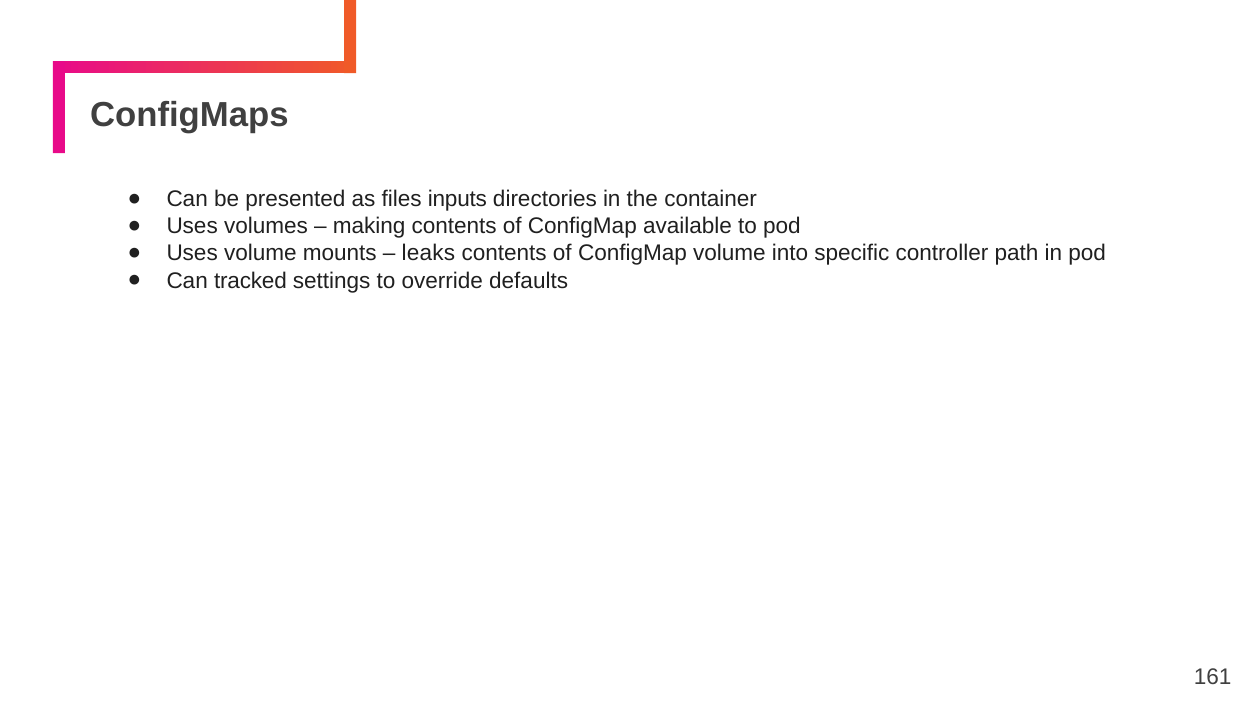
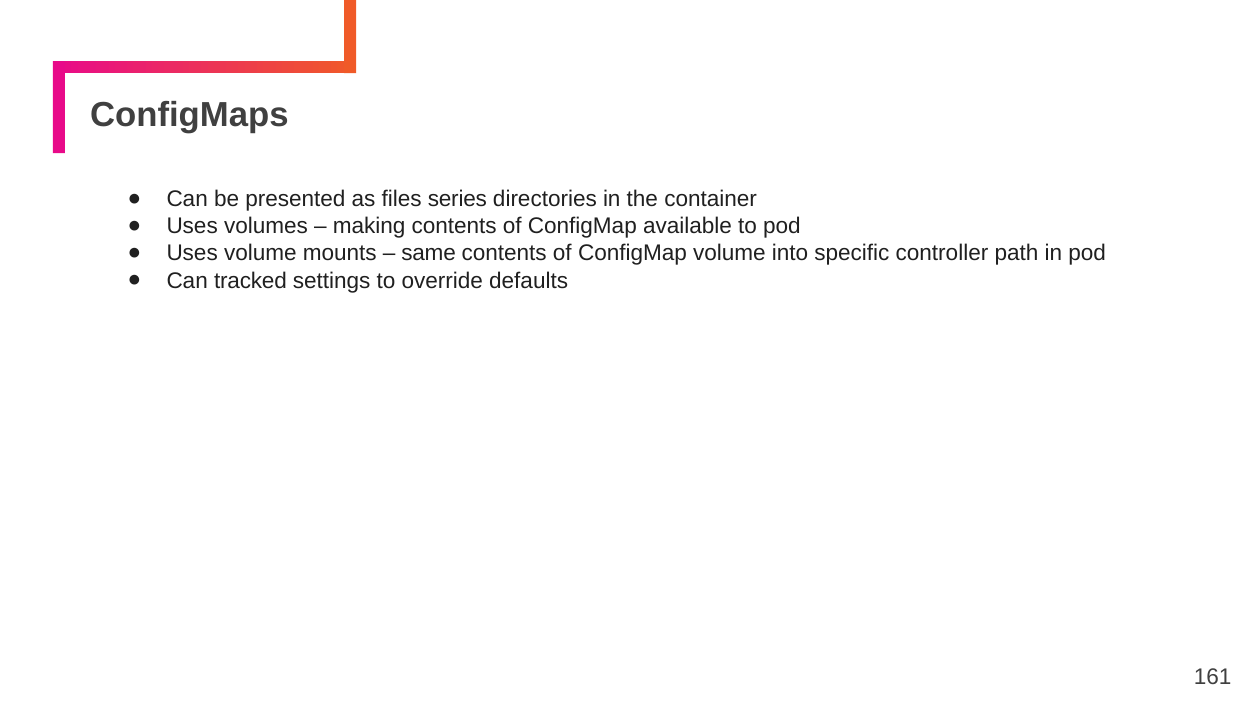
inputs: inputs -> series
leaks: leaks -> same
